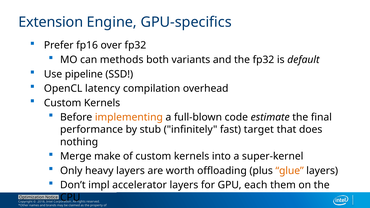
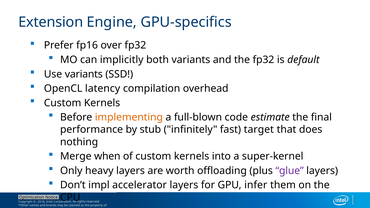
methods: methods -> implicitly
Use pipeline: pipeline -> variants
make: make -> when
glue colour: orange -> purple
each: each -> infer
